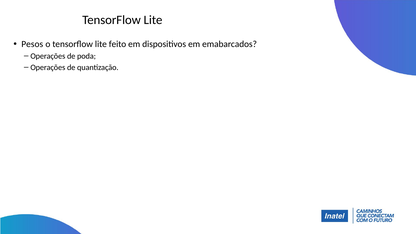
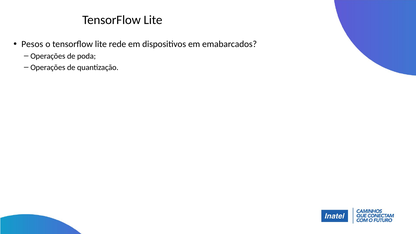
feito: feito -> rede
